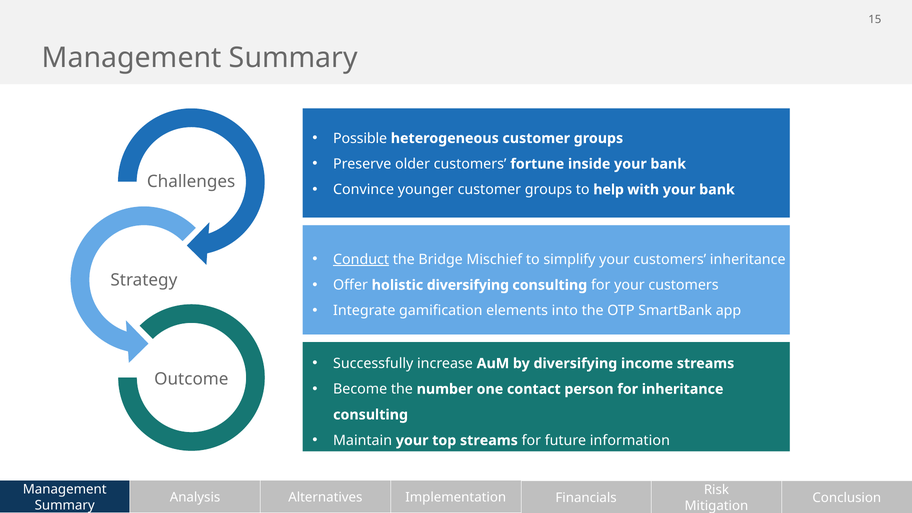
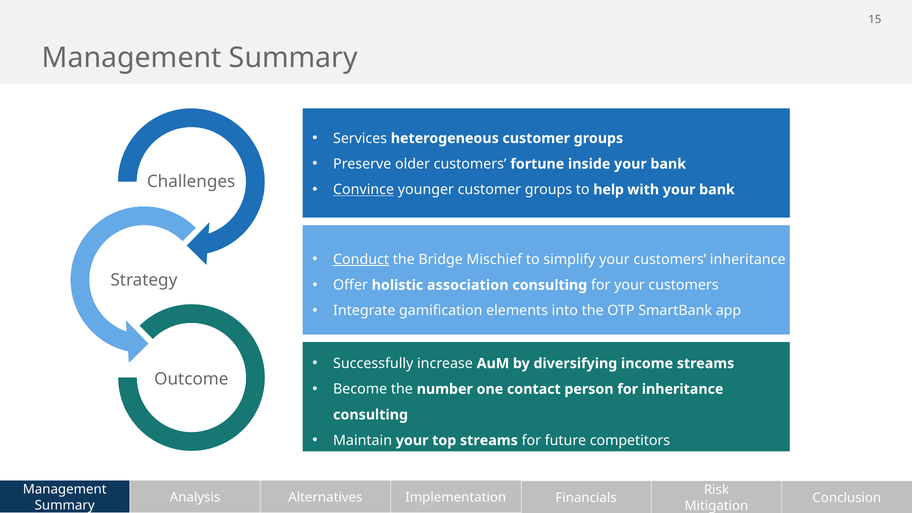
Possible: Possible -> Services
Convince underline: none -> present
holistic diversifying: diversifying -> association
information: information -> competitors
